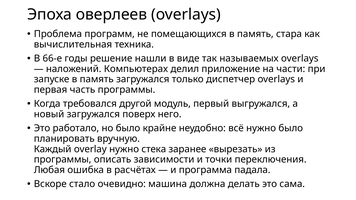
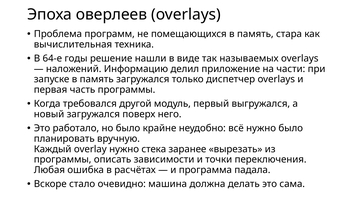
66-е: 66-е -> 64-е
Компьютерах: Компьютерах -> Информацию
